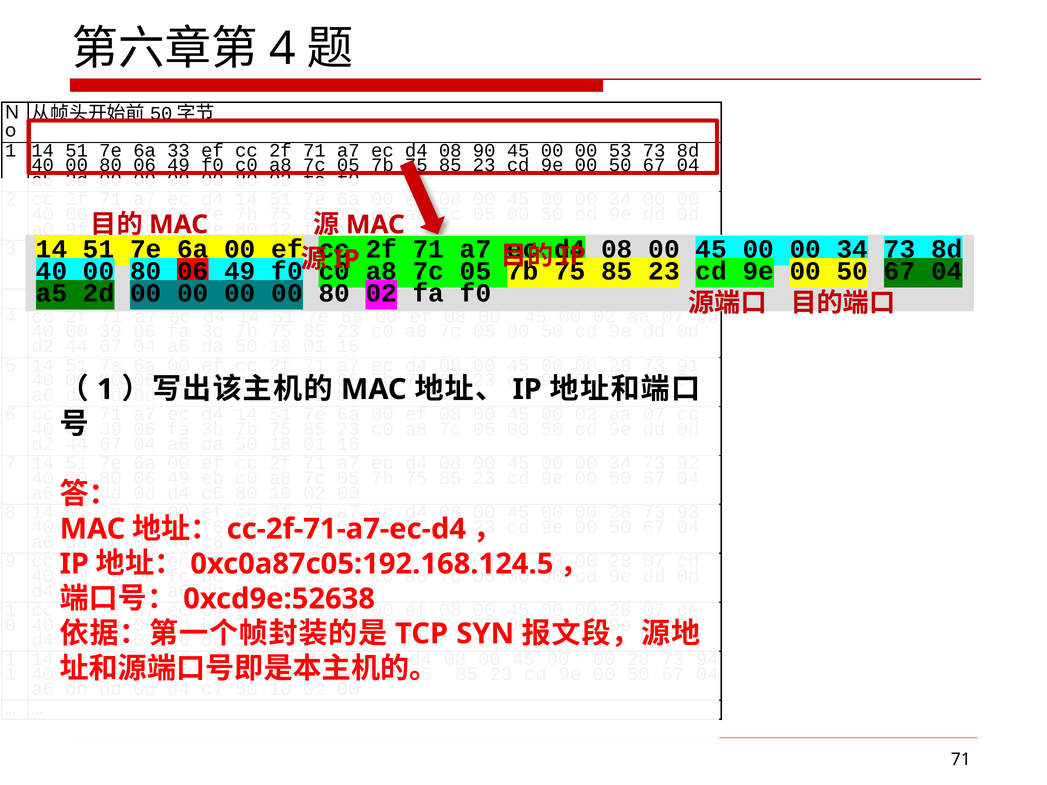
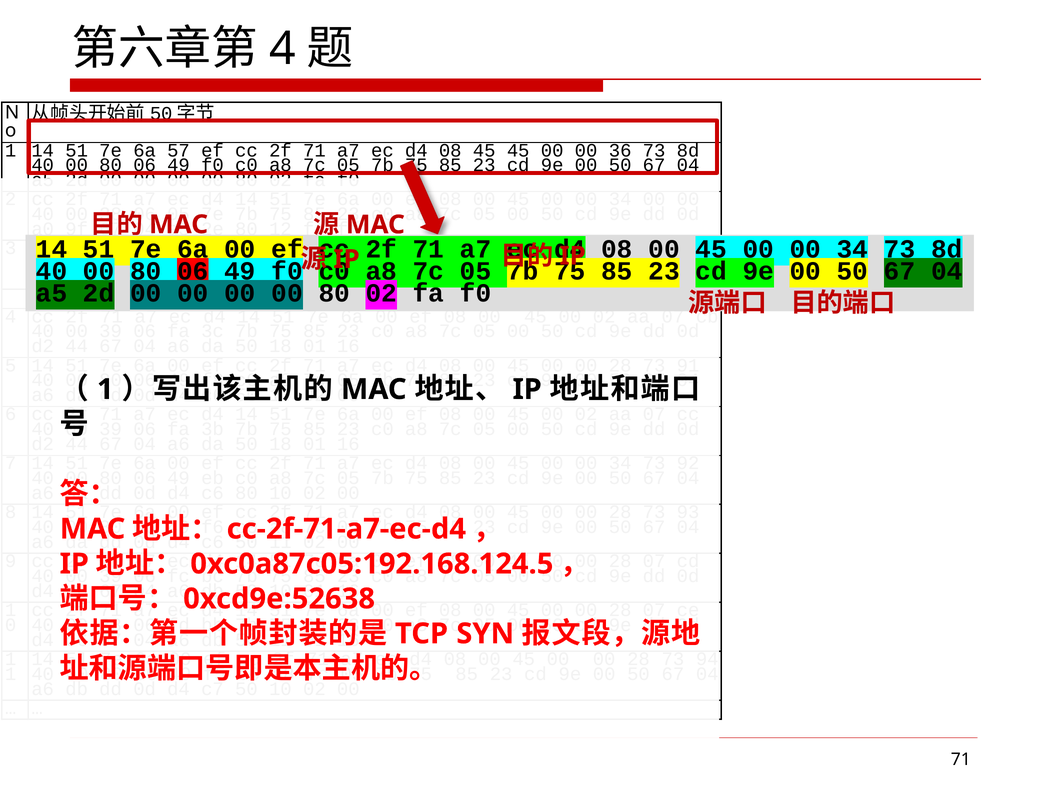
33: 33 -> 57
90 at (484, 150): 90 -> 45
53: 53 -> 36
